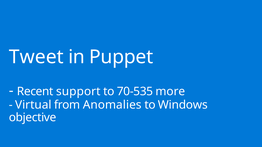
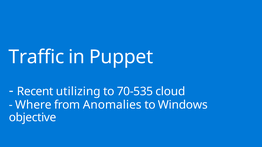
Tweet: Tweet -> Traffic
support: support -> utilizing
more: more -> cloud
Virtual: Virtual -> Where
